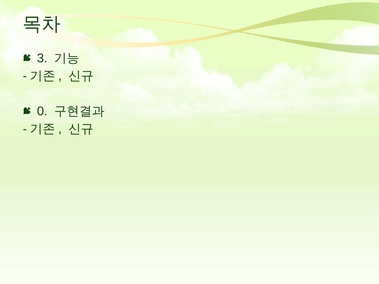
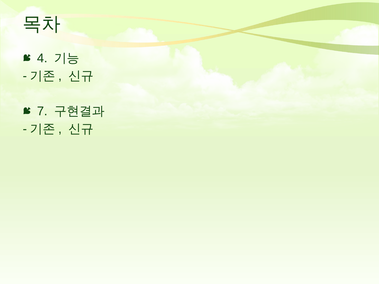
3: 3 -> 4
0: 0 -> 7
